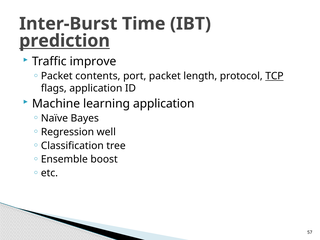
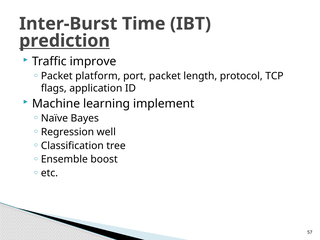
contents: contents -> platform
TCP underline: present -> none
learning application: application -> implement
